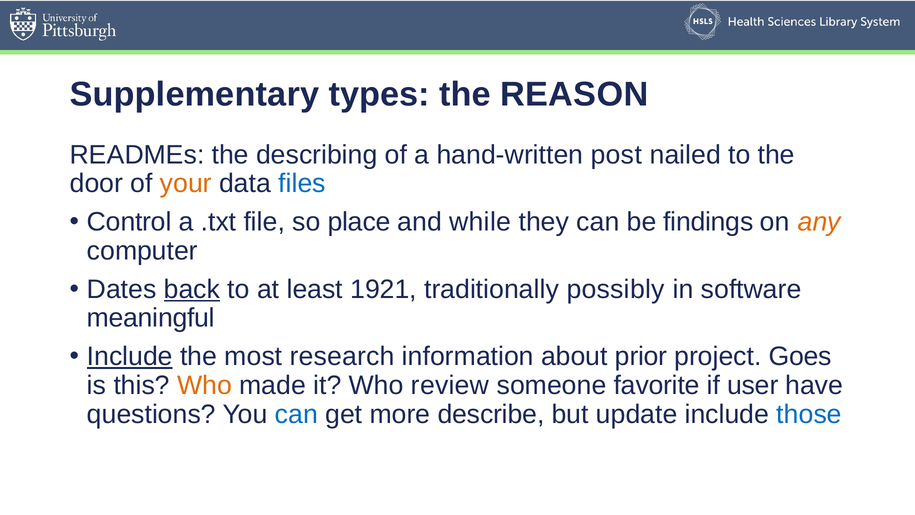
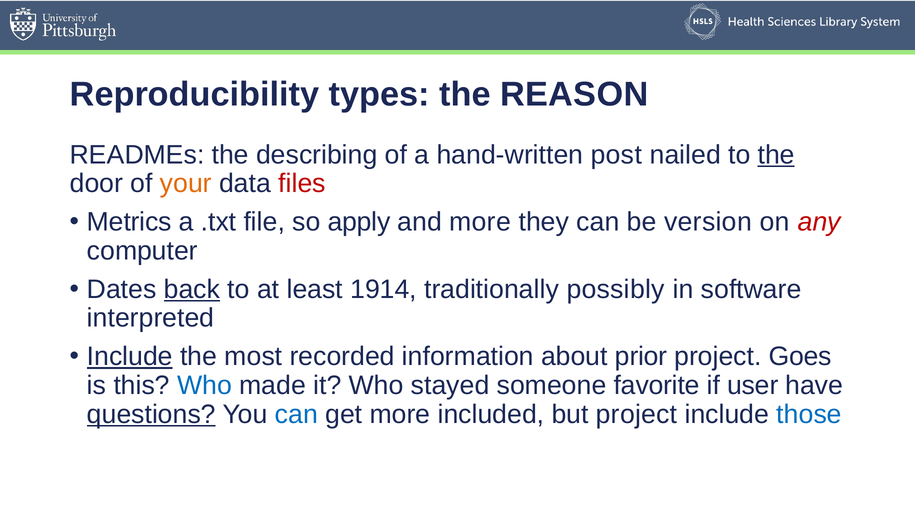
Supplementary: Supplementary -> Reproducibility
the at (776, 155) underline: none -> present
files colour: blue -> red
Control: Control -> Metrics
place: place -> apply
and while: while -> more
findings: findings -> version
any colour: orange -> red
1921: 1921 -> 1914
meaningful: meaningful -> interpreted
research: research -> recorded
Who at (204, 385) colour: orange -> blue
review: review -> stayed
questions underline: none -> present
describe: describe -> included
but update: update -> project
